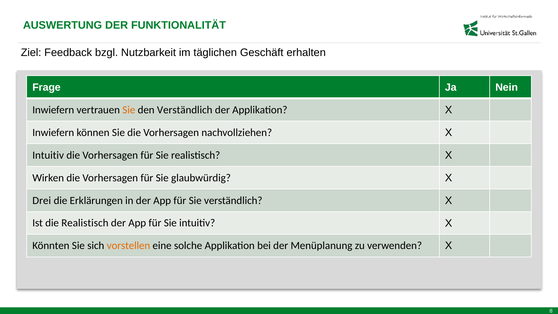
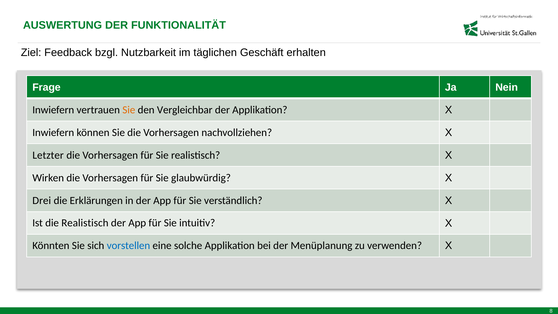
den Verständlich: Verständlich -> Vergleichbar
Intuitiv at (48, 155): Intuitiv -> Letzter
vorstellen colour: orange -> blue
